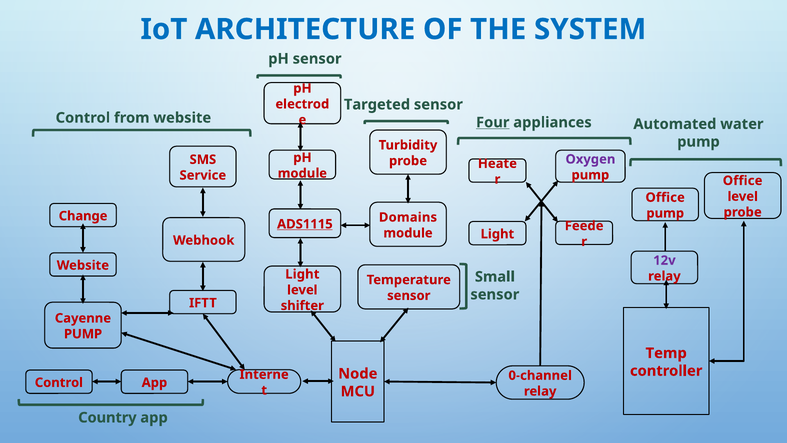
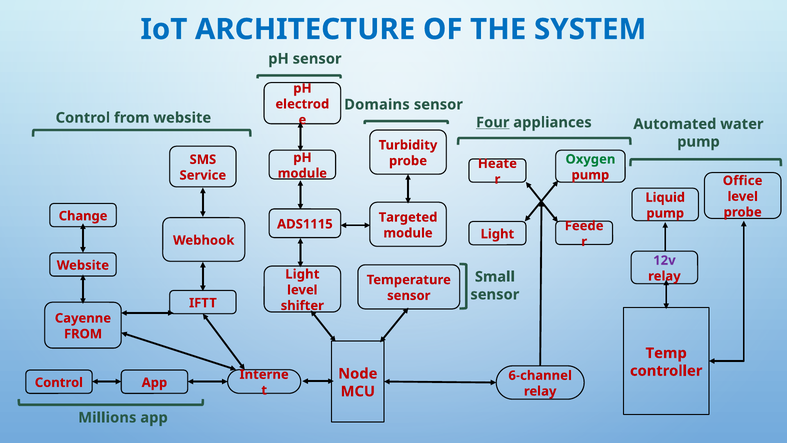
Targeted: Targeted -> Domains
Oxygen colour: purple -> green
Office at (665, 197): Office -> Liquid
Domains: Domains -> Targeted
ADS1115 underline: present -> none
PUMP at (83, 334): PUMP -> FROM
0-channel: 0-channel -> 6-channel
Country: Country -> Millions
